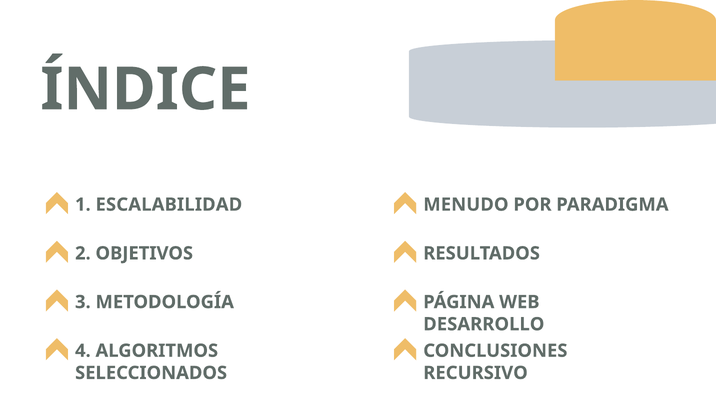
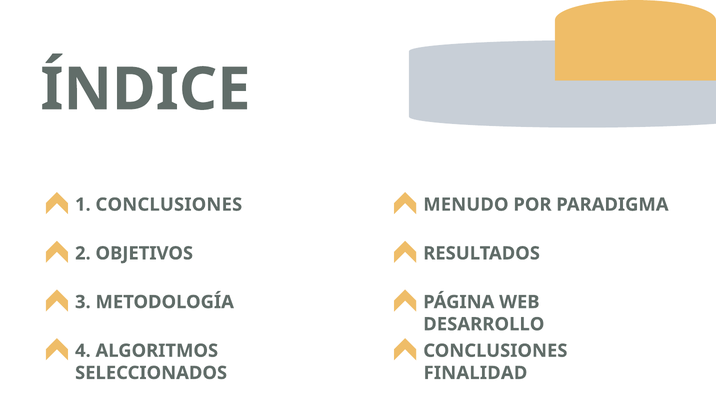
1 ESCALABILIDAD: ESCALABILIDAD -> CONCLUSIONES
RECURSIVO: RECURSIVO -> FINALIDAD
